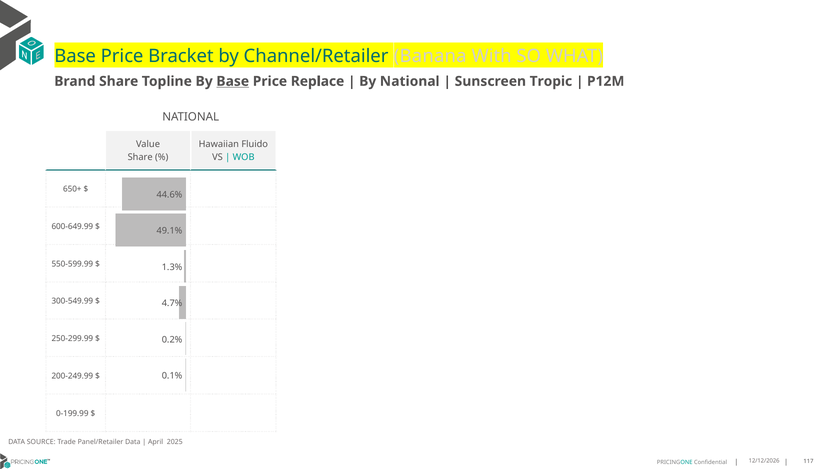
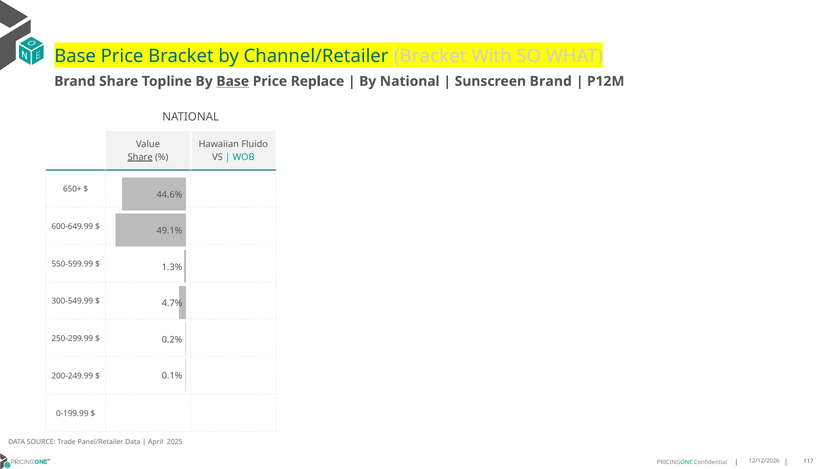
Channel/Retailer Banana: Banana -> Bracket
Sunscreen Tropic: Tropic -> Brand
Share at (140, 157) underline: none -> present
